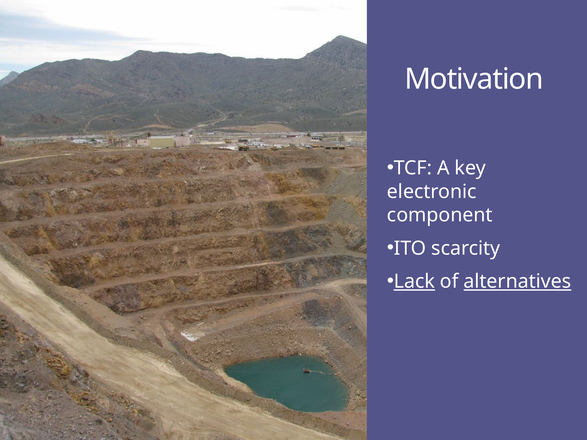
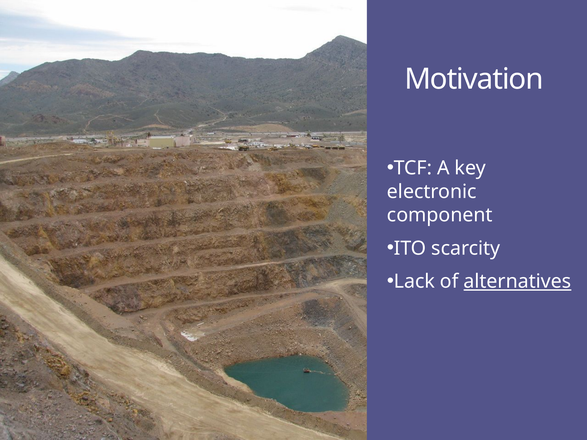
Lack underline: present -> none
